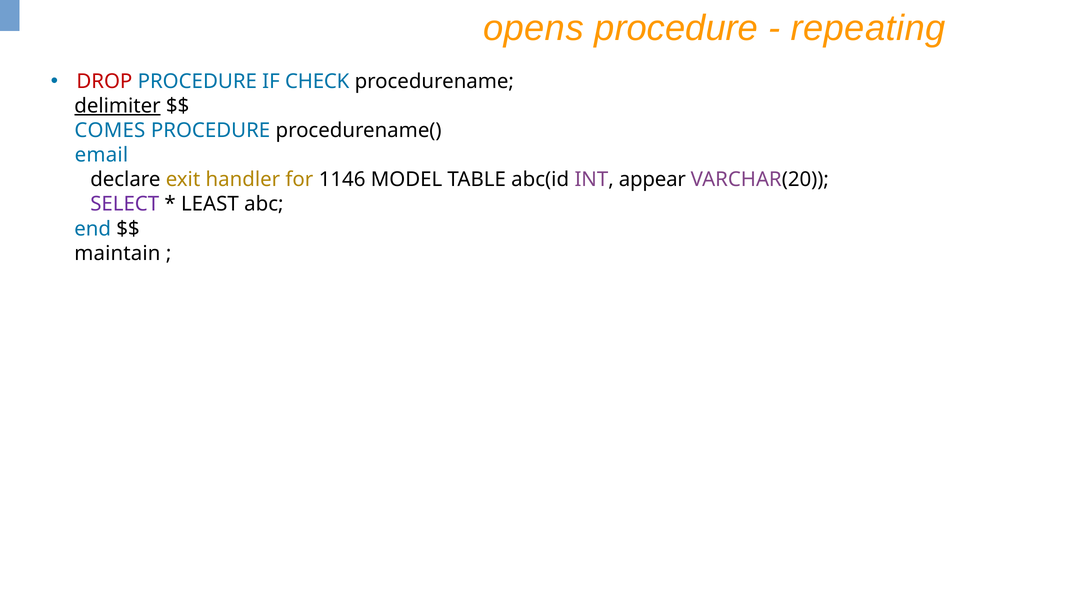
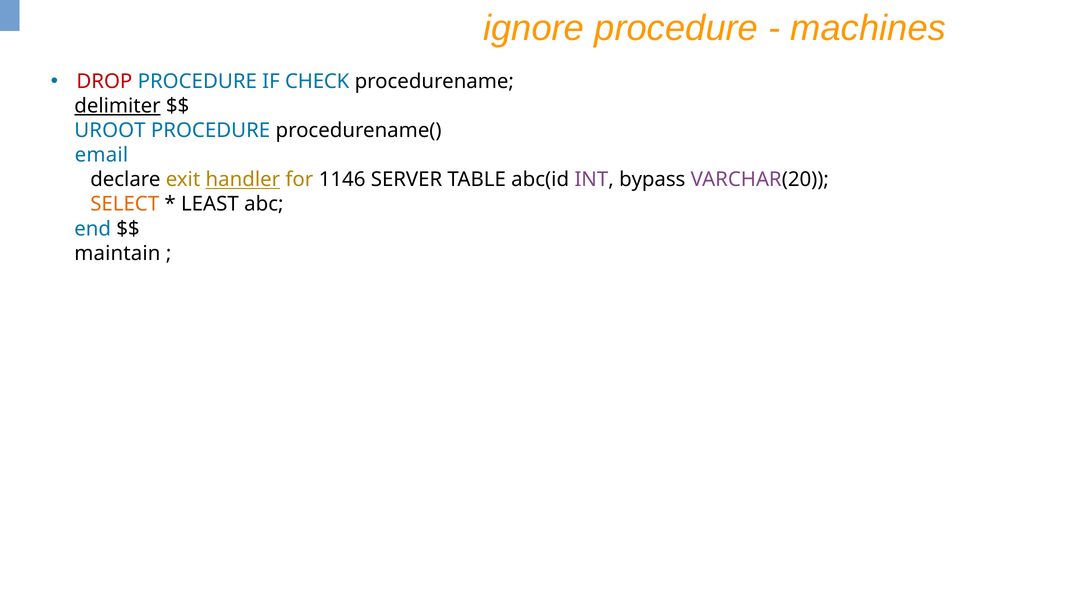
opens: opens -> ignore
repeating: repeating -> machines
COMES: COMES -> UROOT
handler underline: none -> present
MODEL: MODEL -> SERVER
appear: appear -> bypass
SELECT colour: purple -> orange
